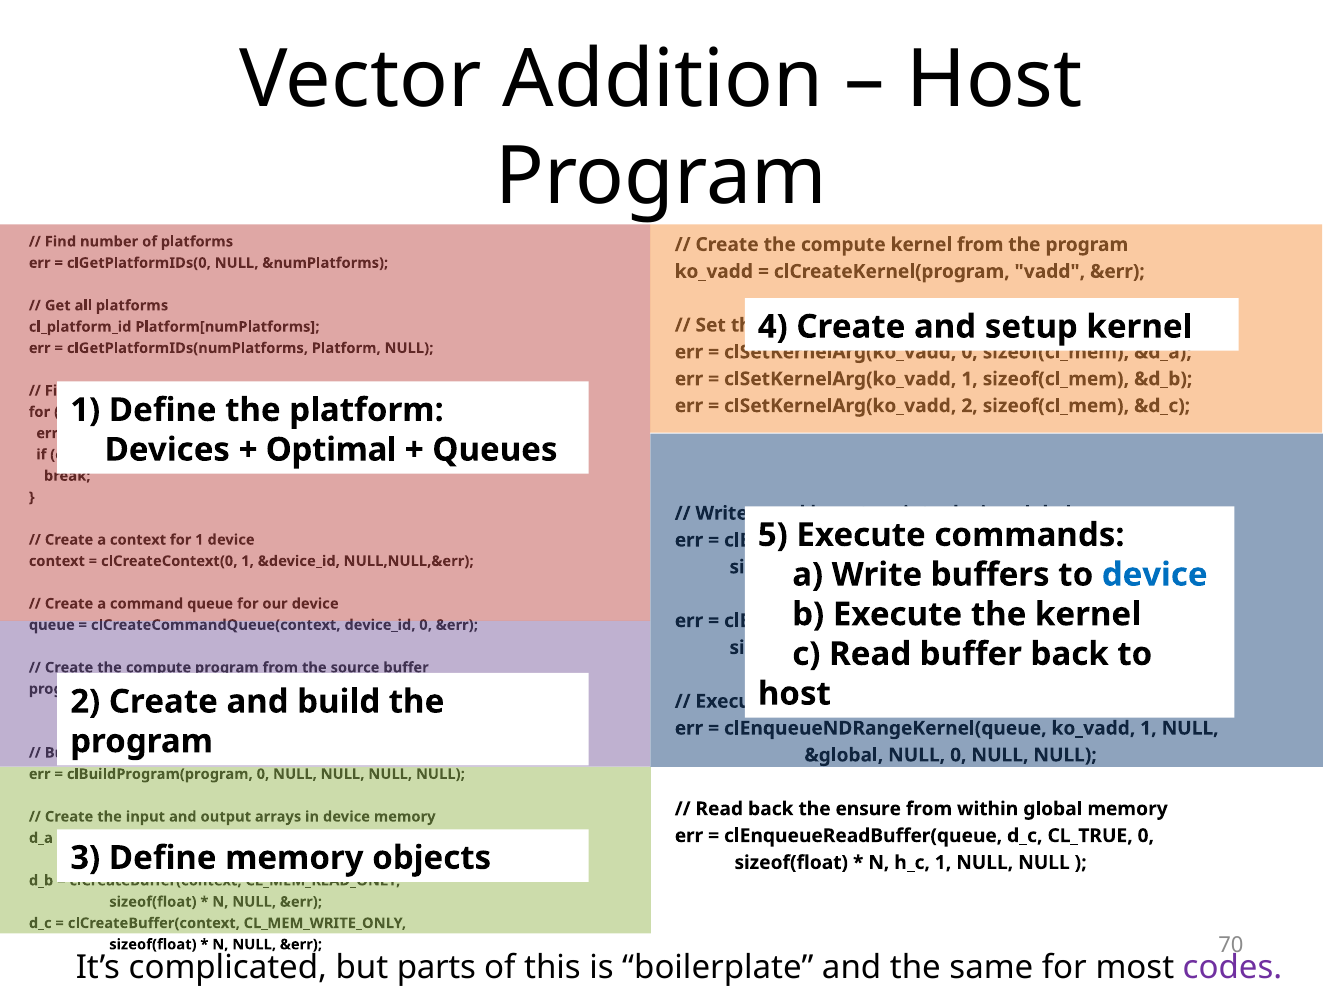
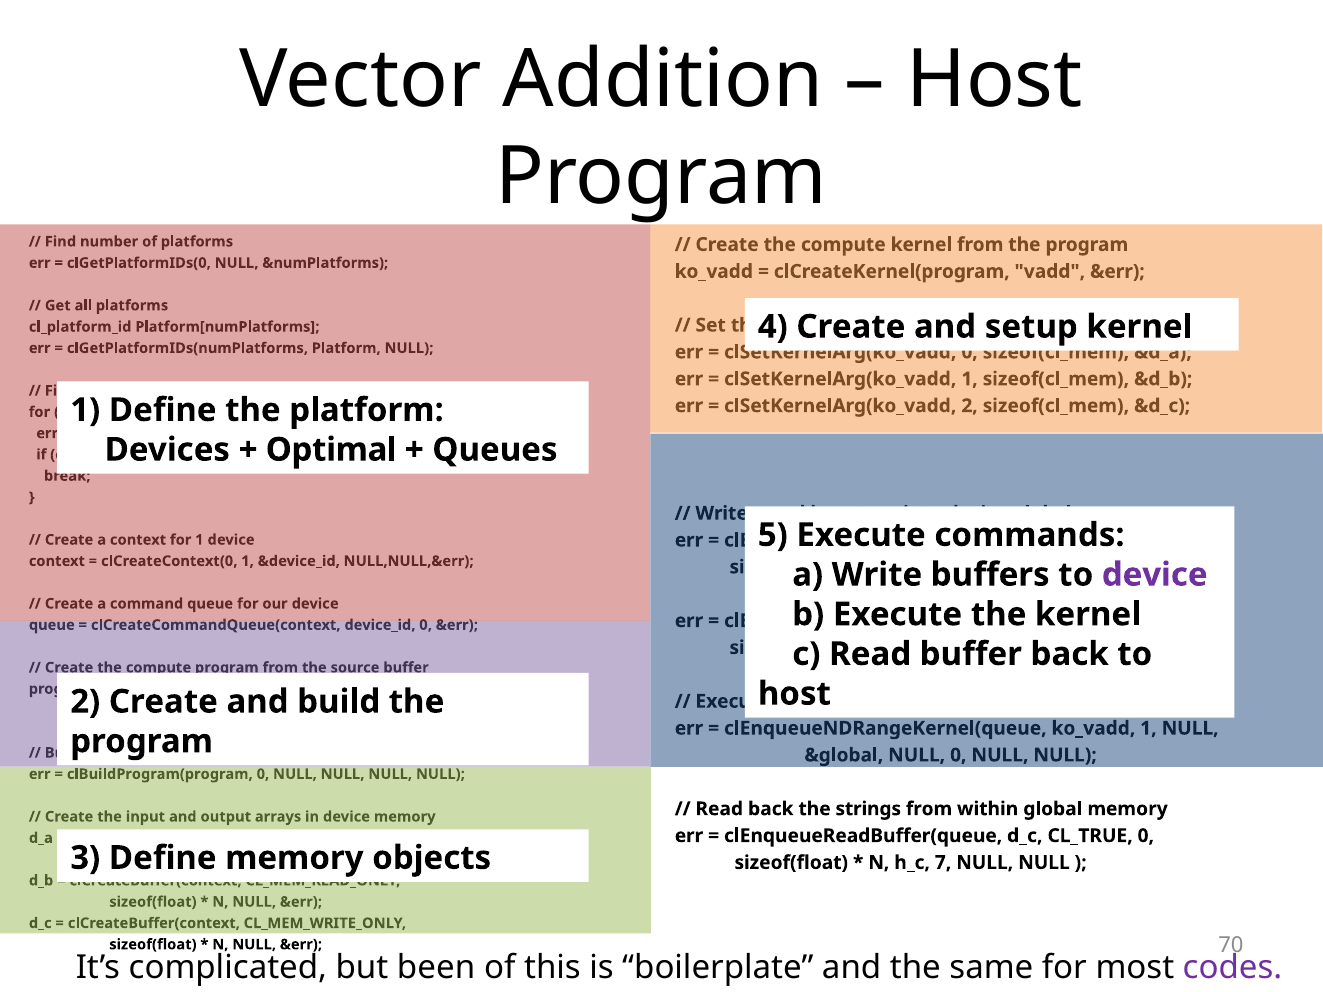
device at (1155, 575) colour: blue -> purple
ensure: ensure -> strings
h_c 1: 1 -> 7
parts: parts -> been
